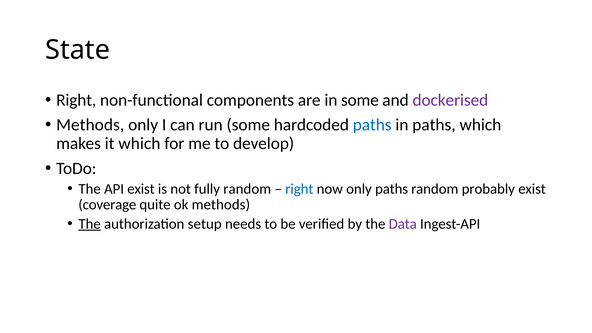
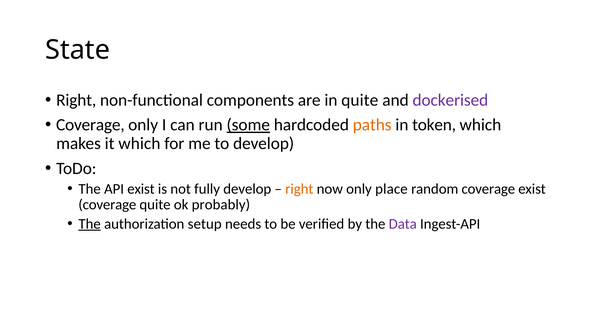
in some: some -> quite
Methods at (90, 125): Methods -> Coverage
some at (248, 125) underline: none -> present
paths at (372, 125) colour: blue -> orange
in paths: paths -> token
fully random: random -> develop
right at (299, 189) colour: blue -> orange
only paths: paths -> place
random probably: probably -> coverage
ok methods: methods -> probably
